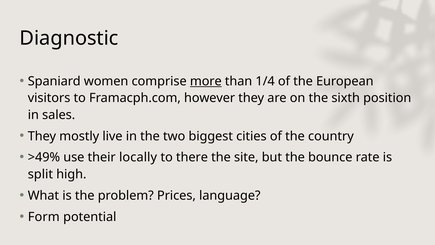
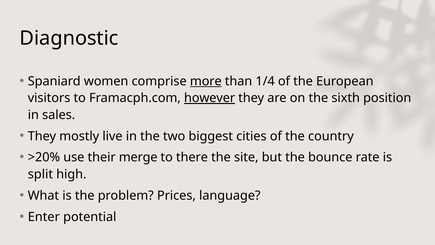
however underline: none -> present
>49%: >49% -> >20%
locally: locally -> merge
Form: Form -> Enter
